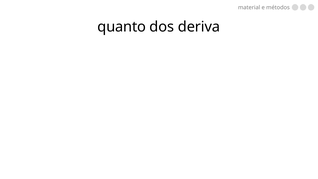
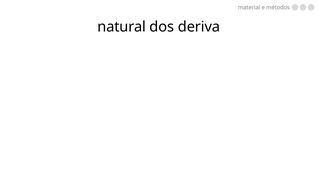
quanto: quanto -> natural
